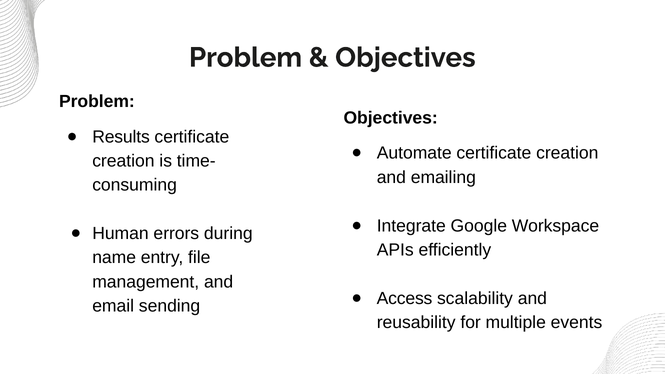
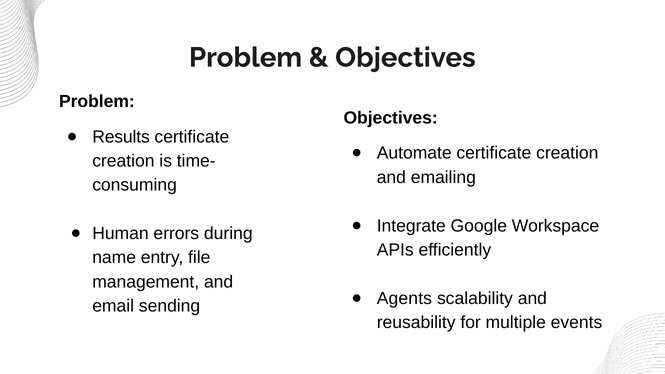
Access: Access -> Agents
